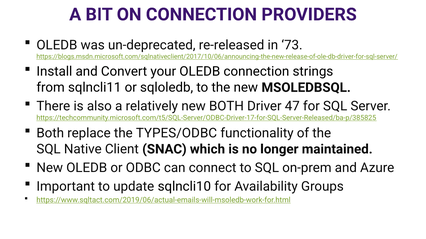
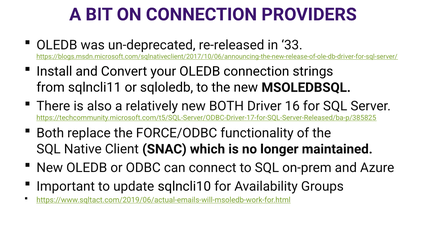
73: 73 -> 33
47: 47 -> 16
TYPES/ODBC: TYPES/ODBC -> FORCE/ODBC
